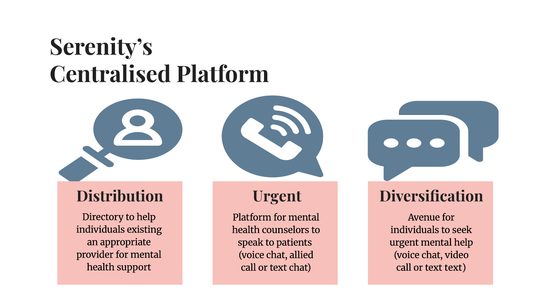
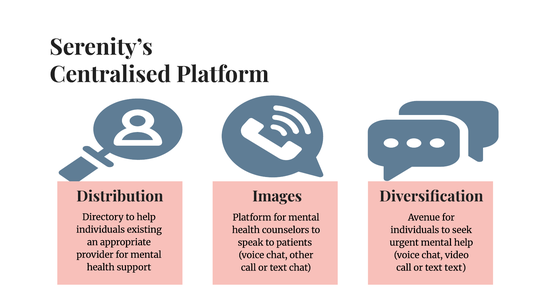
Urgent at (277, 197): Urgent -> Images
allied: allied -> other
